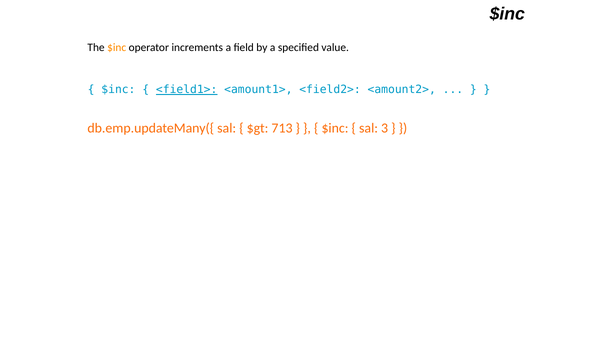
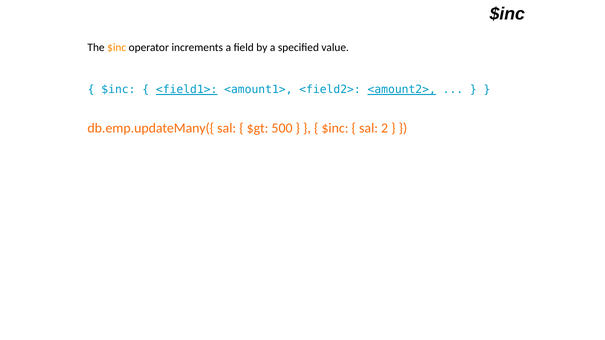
<amount2> underline: none -> present
713: 713 -> 500
3: 3 -> 2
